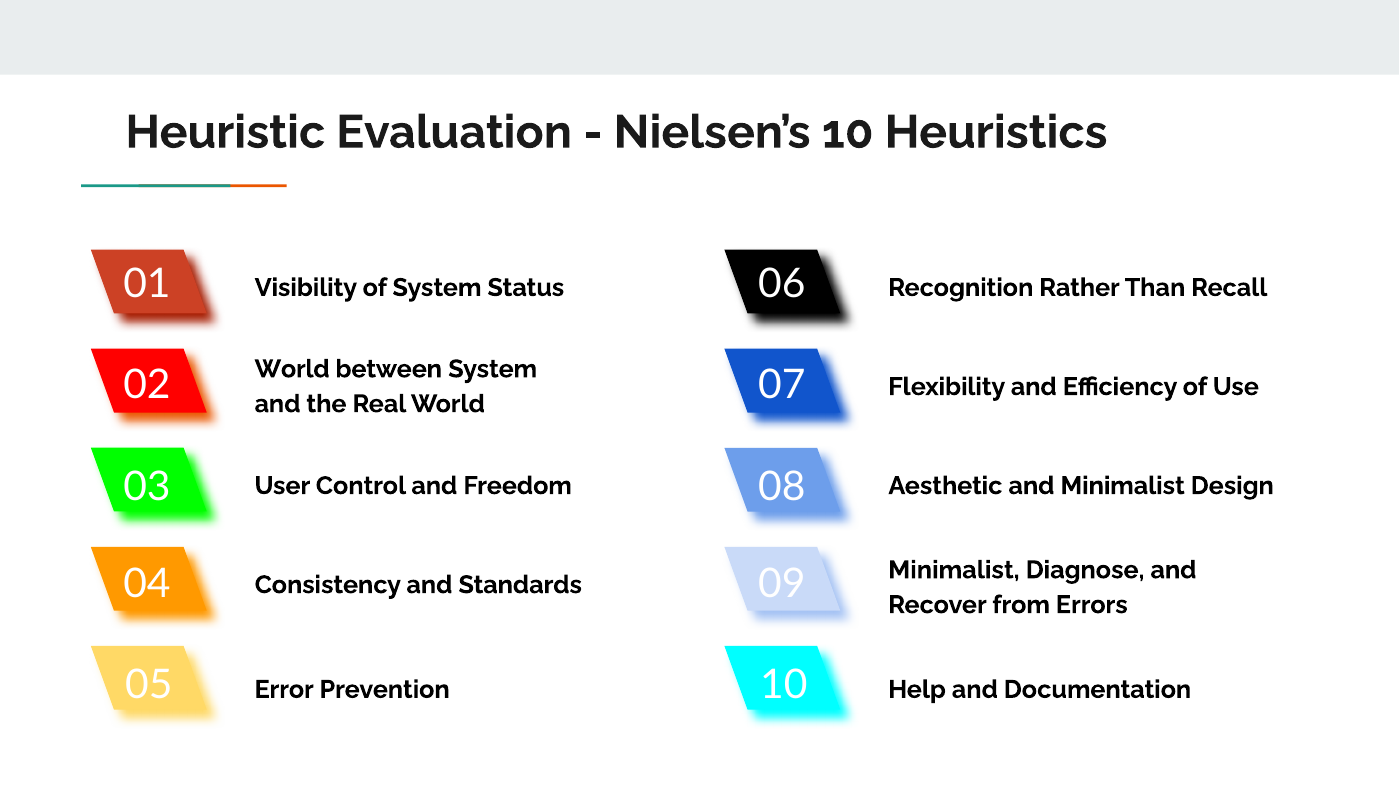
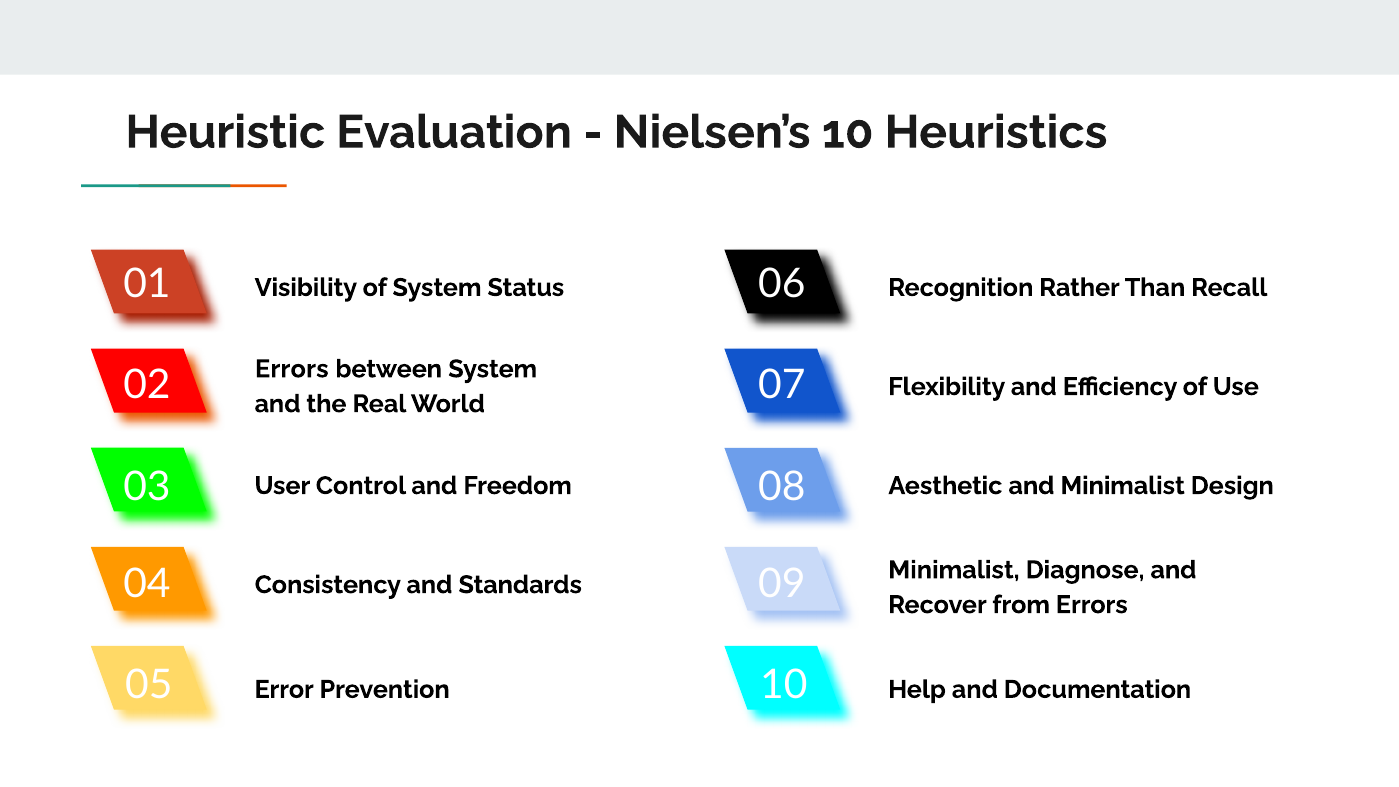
World at (292, 369): World -> Errors
